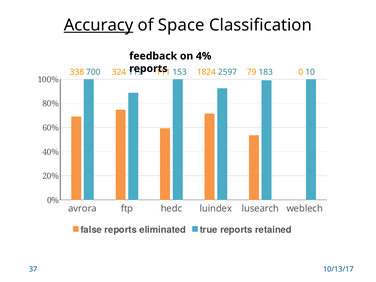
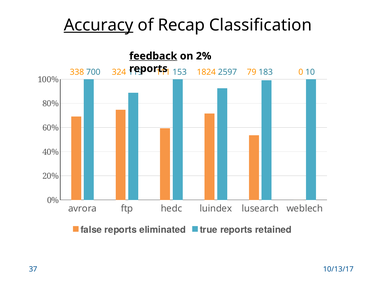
Space: Space -> Recap
feedback underline: none -> present
4%: 4% -> 2%
